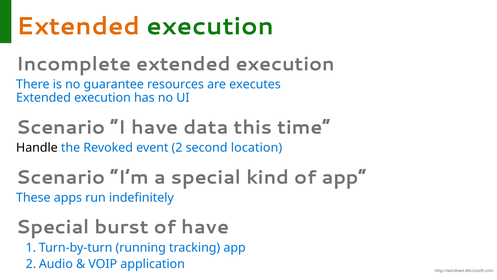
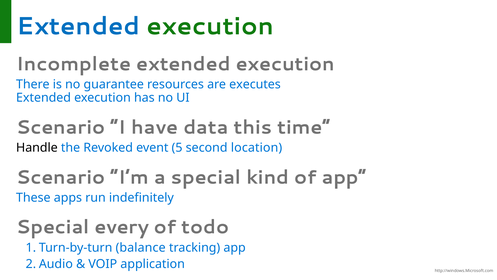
Extended at (78, 26) colour: orange -> blue
2: 2 -> 5
burst: burst -> every
of have: have -> todo
running: running -> balance
